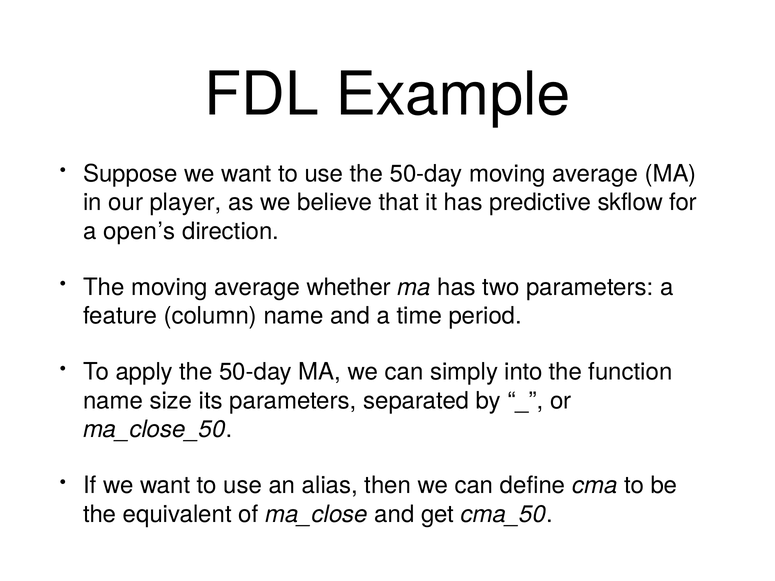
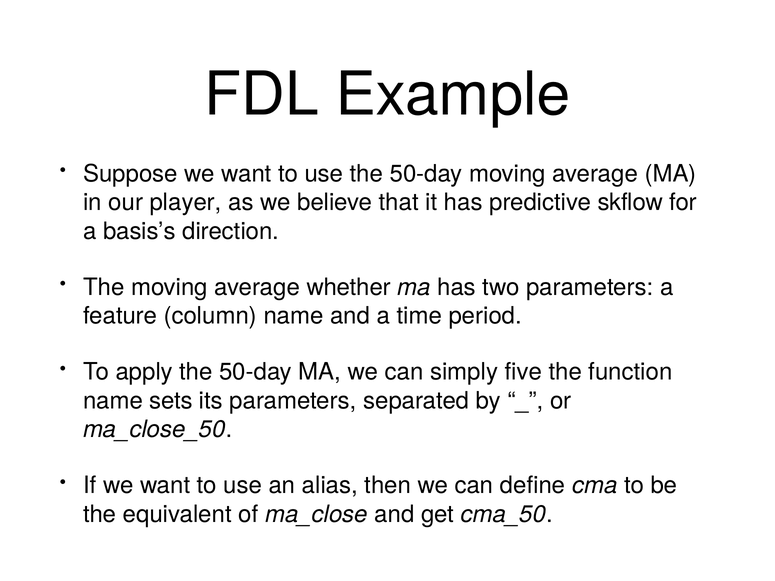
open’s: open’s -> basis’s
into: into -> five
size: size -> sets
